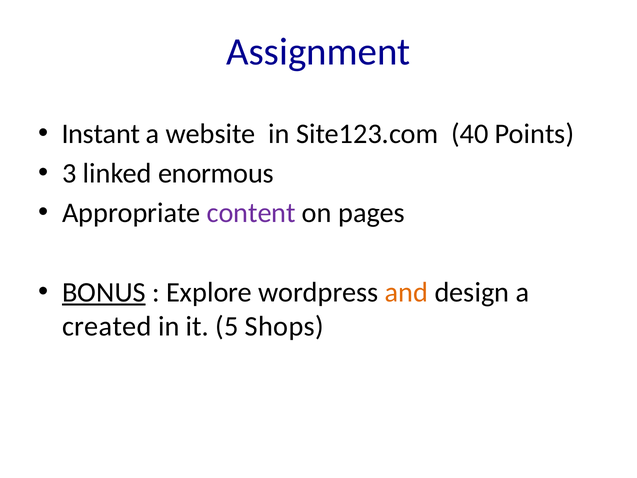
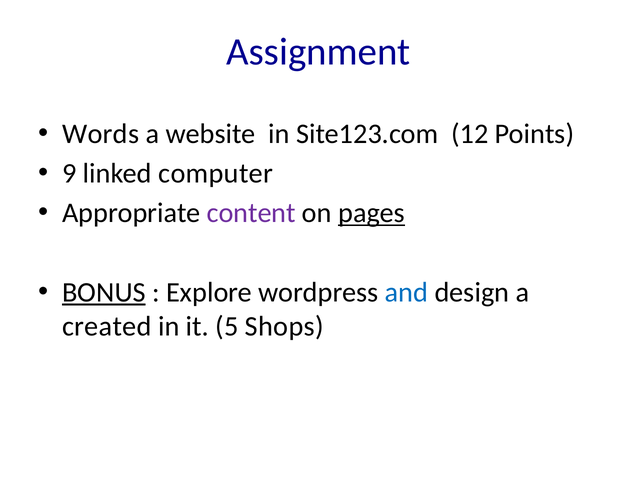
Instant: Instant -> Words
40: 40 -> 12
3: 3 -> 9
enormous: enormous -> computer
pages underline: none -> present
and colour: orange -> blue
